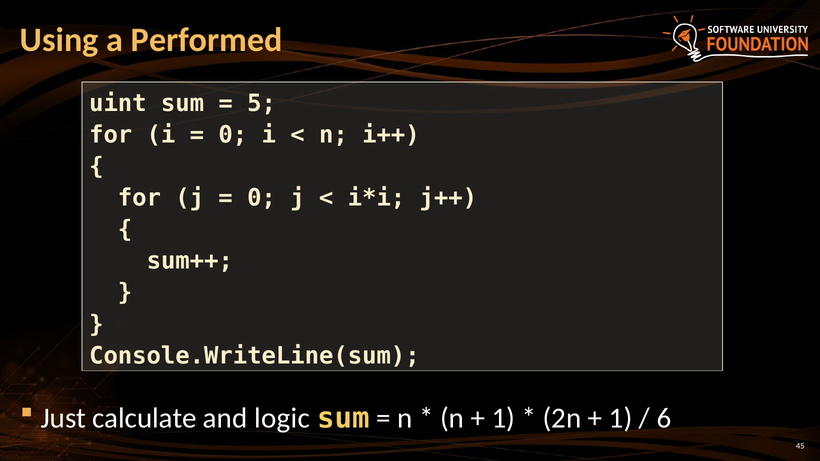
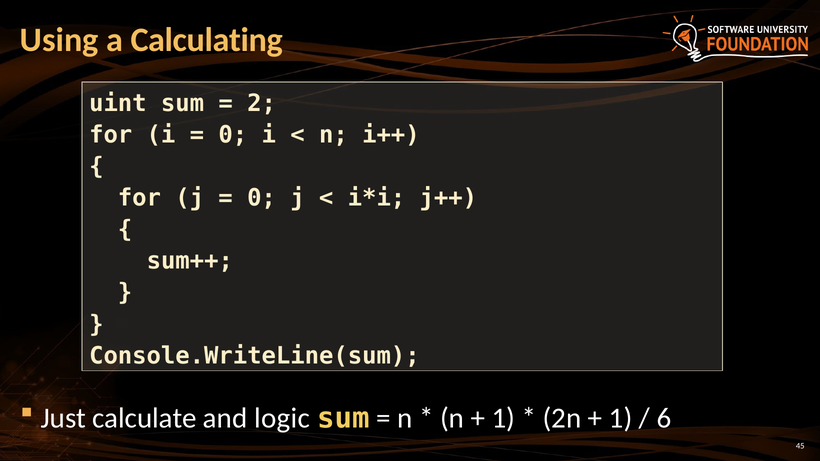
Performed: Performed -> Calculating
5: 5 -> 2
